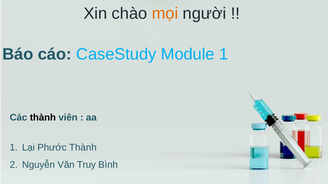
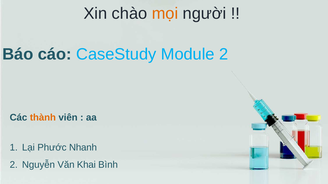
Module 1: 1 -> 2
thành at (43, 118) colour: black -> orange
Phước Thành: Thành -> Nhanh
Truy: Truy -> Khai
